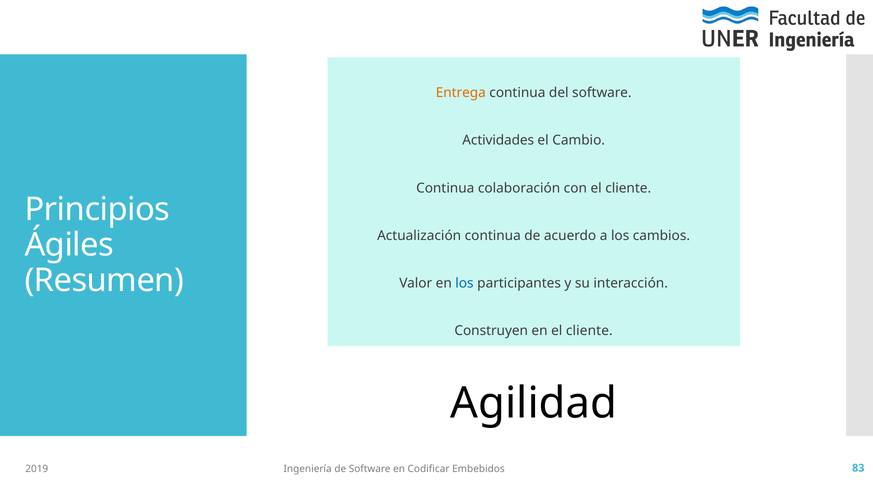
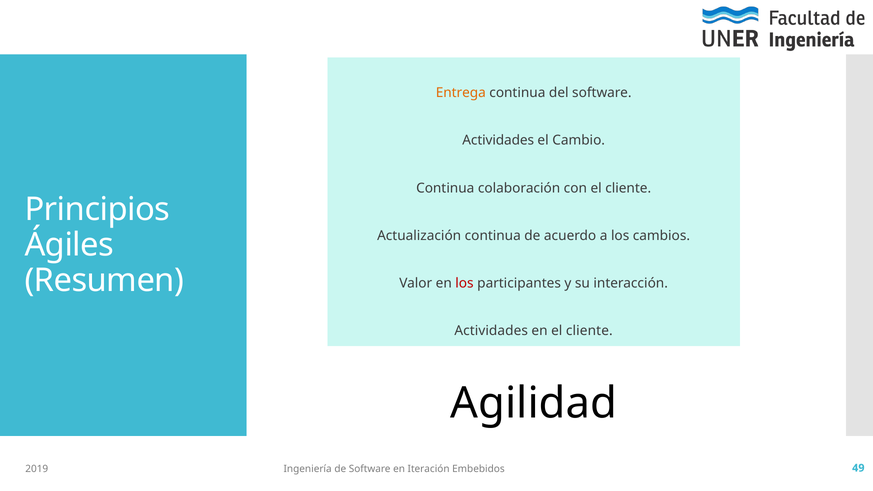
los at (464, 283) colour: blue -> red
Construyen at (491, 331): Construyen -> Actividades
Codificar: Codificar -> Iteración
83: 83 -> 49
